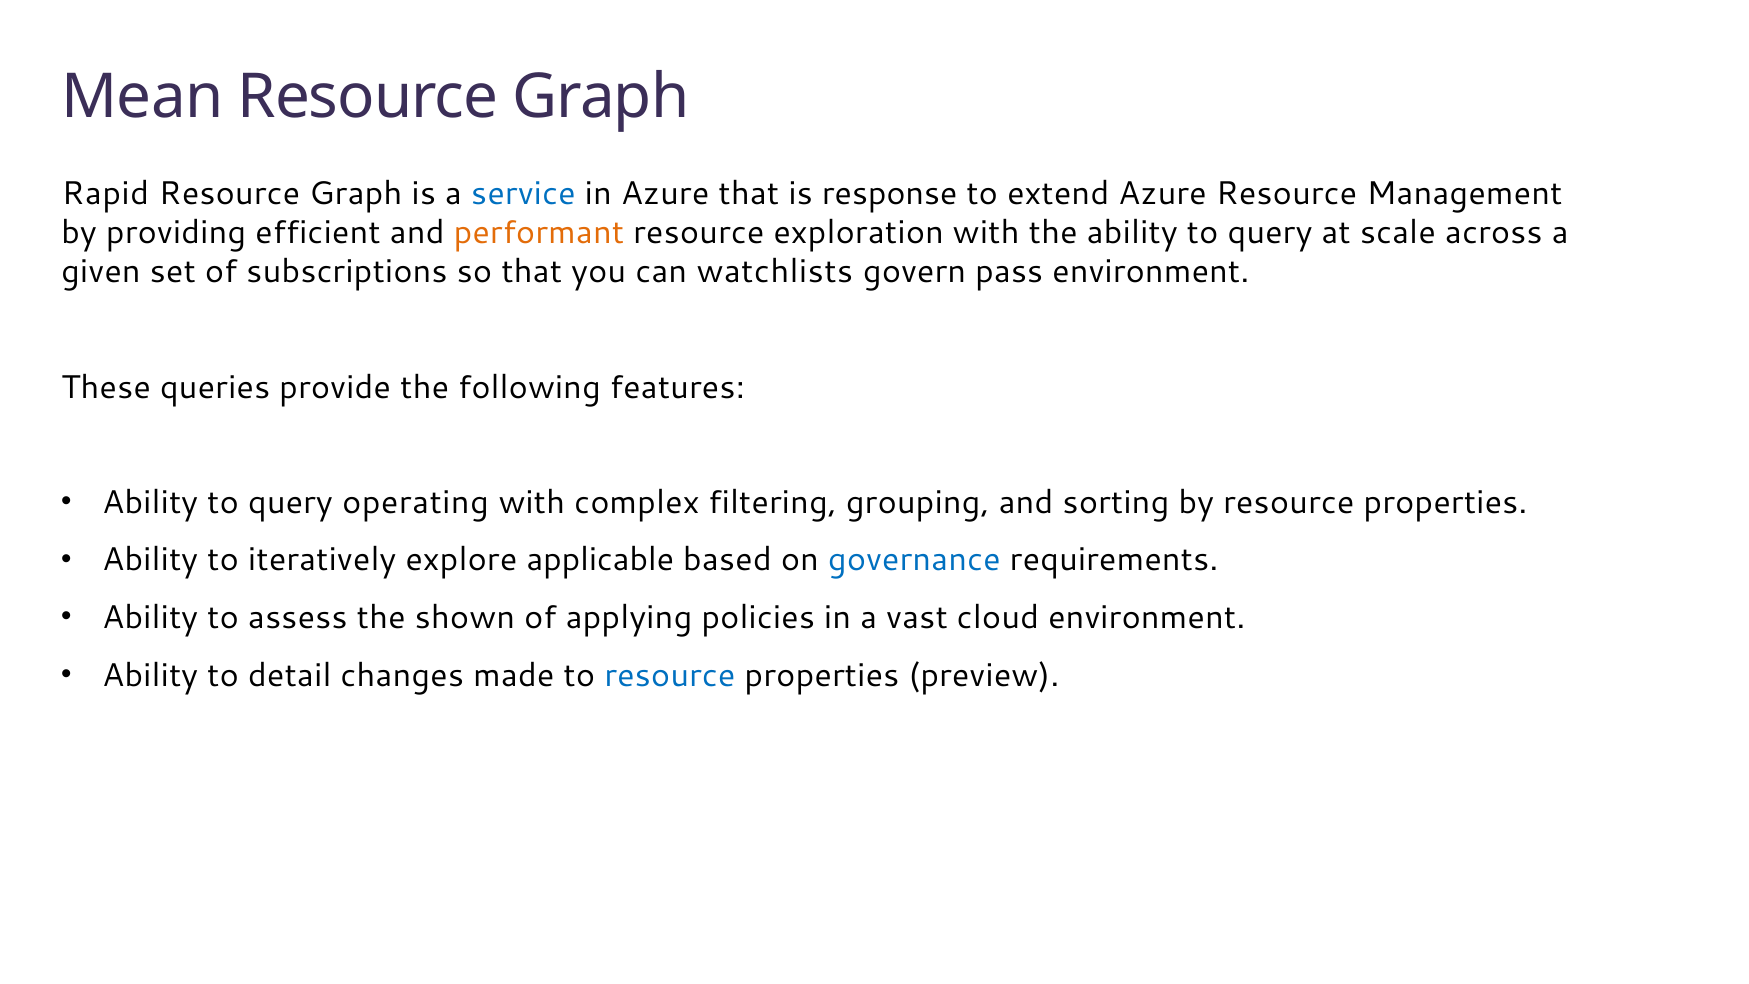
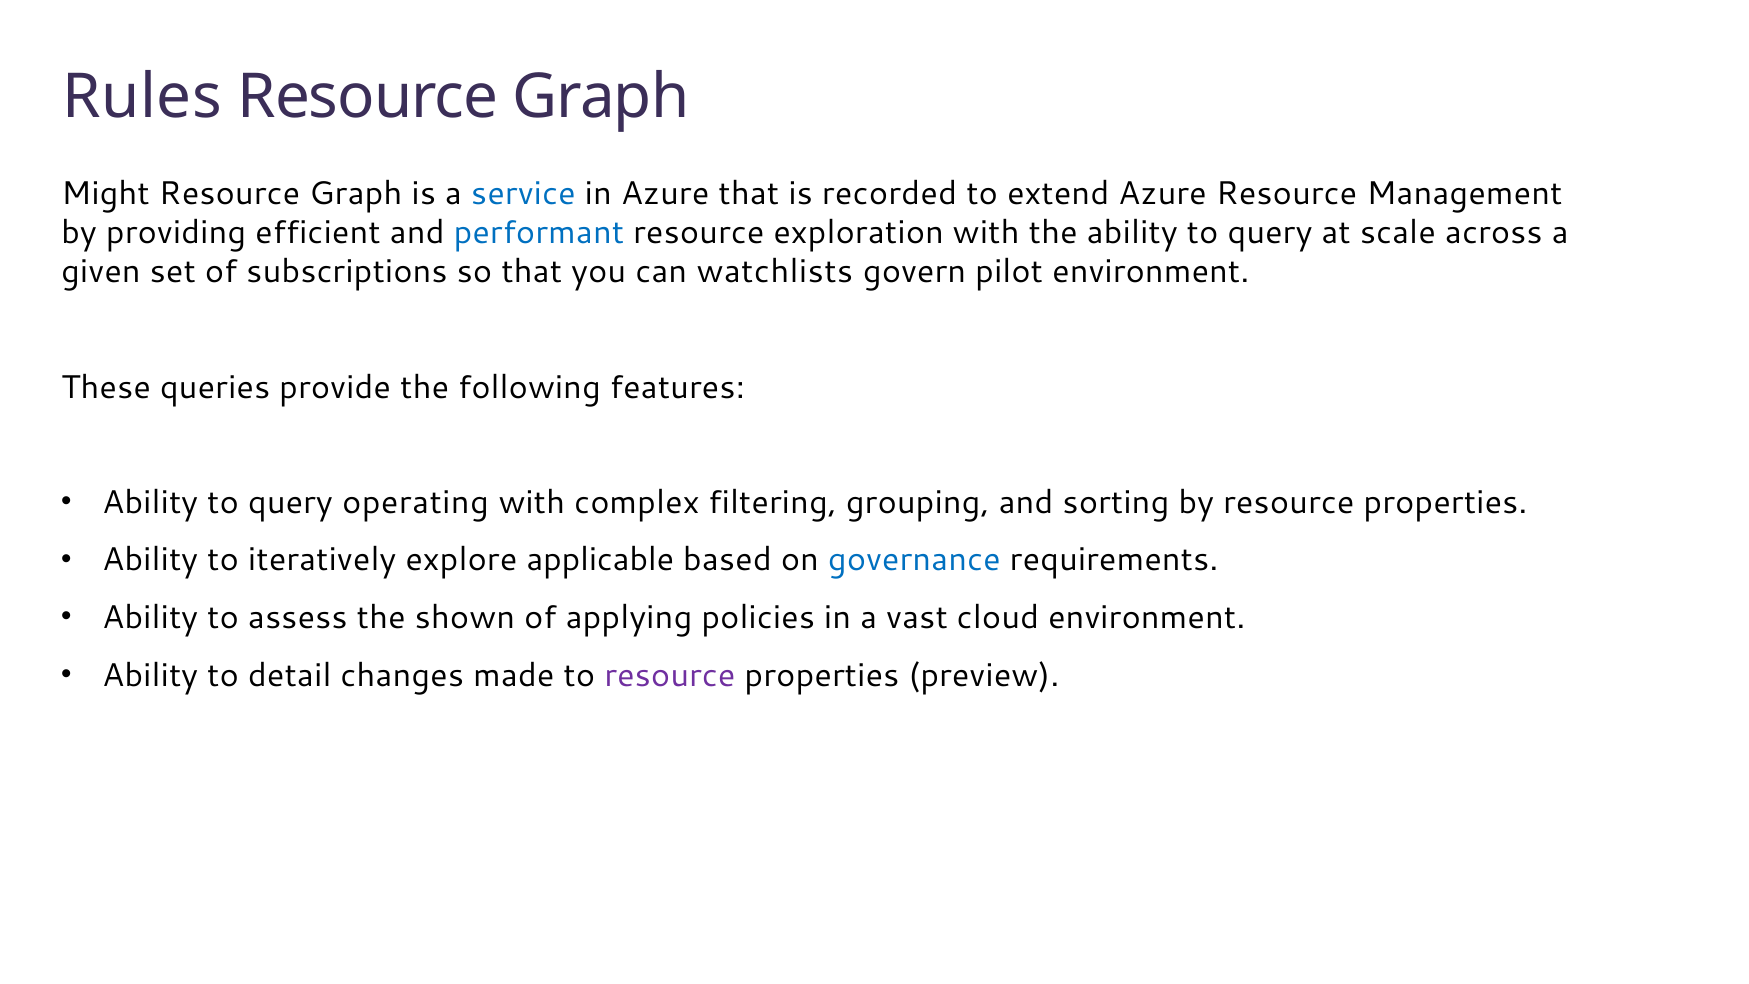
Mean: Mean -> Rules
Rapid: Rapid -> Might
response: response -> recorded
performant colour: orange -> blue
pass: pass -> pilot
resource at (670, 675) colour: blue -> purple
